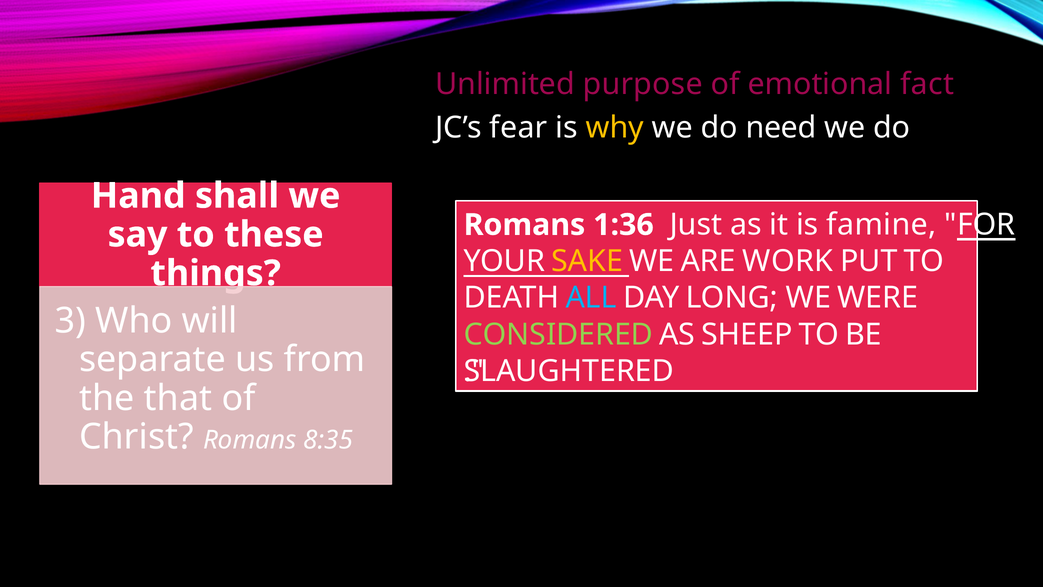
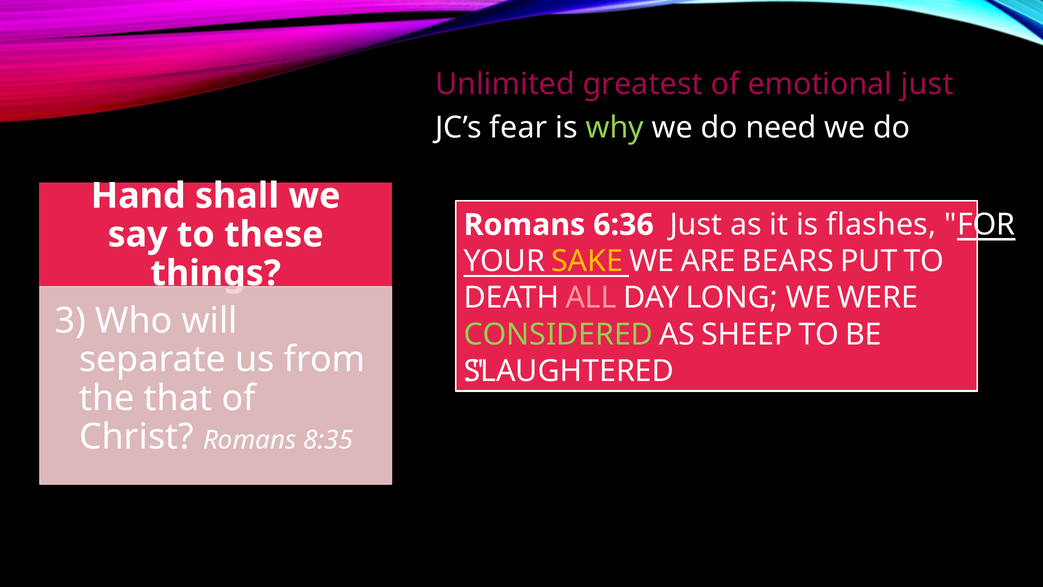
purpose: purpose -> greatest
emotional fact: fact -> just
why colour: yellow -> light green
1:36: 1:36 -> 6:36
famine: famine -> flashes
WORK: WORK -> BEARS
ALL colour: light blue -> pink
